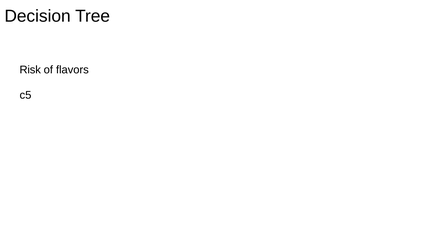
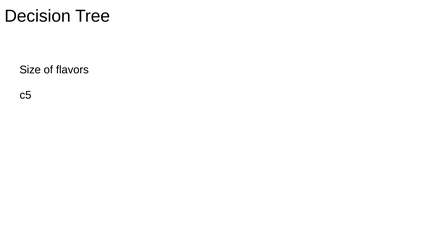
Risk: Risk -> Size
